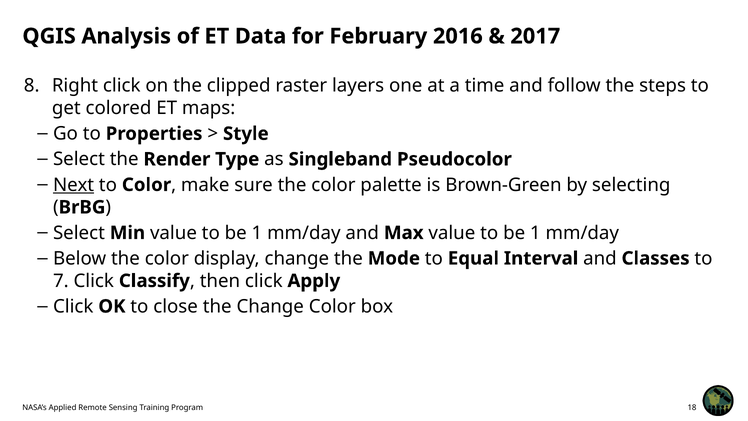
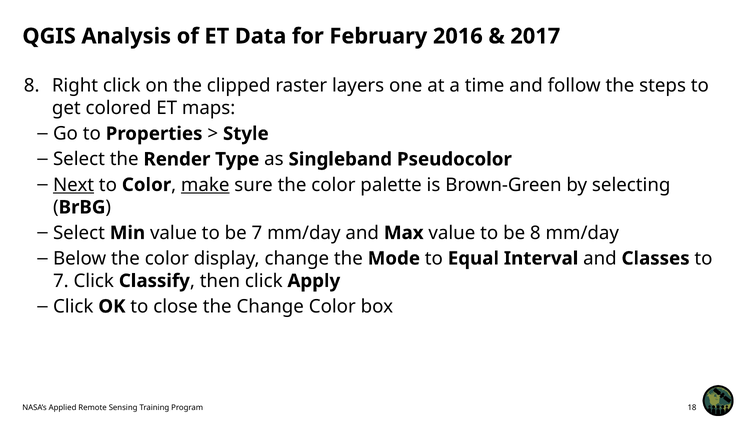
make underline: none -> present
1 at (257, 233): 1 -> 7
1 at (535, 233): 1 -> 8
